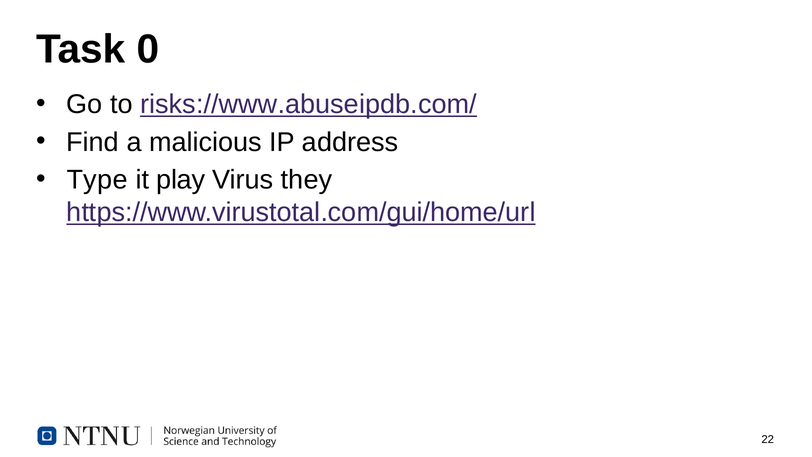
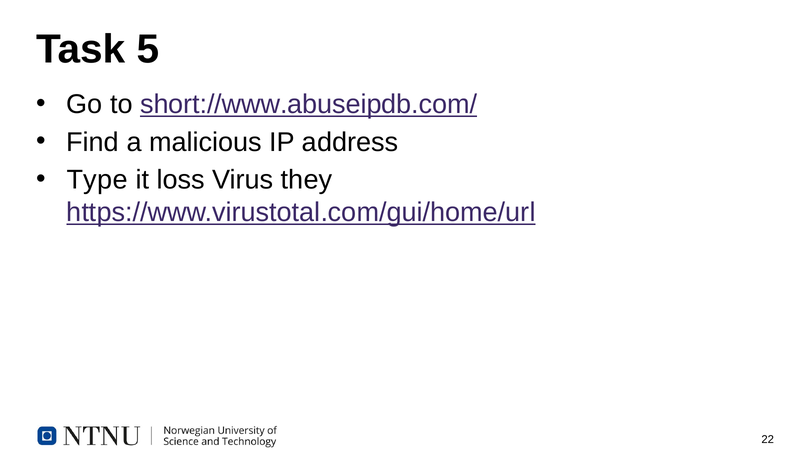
0: 0 -> 5
risks://www.abuseipdb.com/: risks://www.abuseipdb.com/ -> short://www.abuseipdb.com/
play: play -> loss
